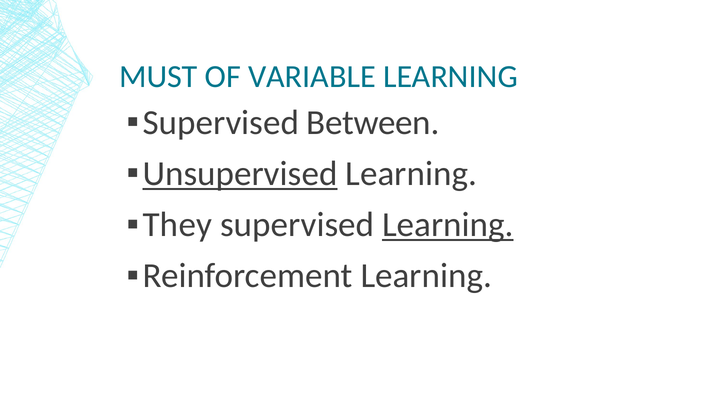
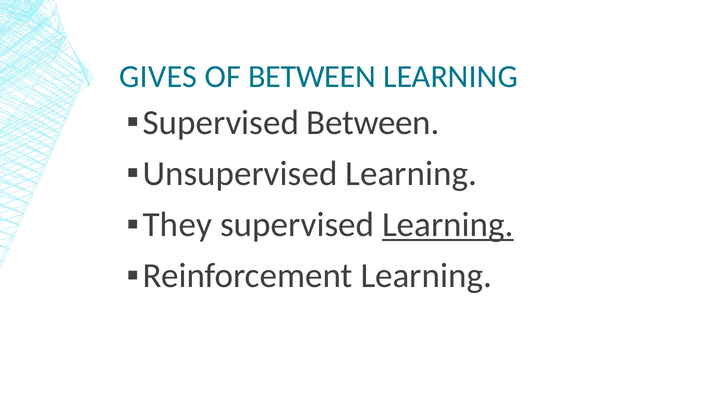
MUST: MUST -> GIVES
OF VARIABLE: VARIABLE -> BETWEEN
Unsupervised underline: present -> none
